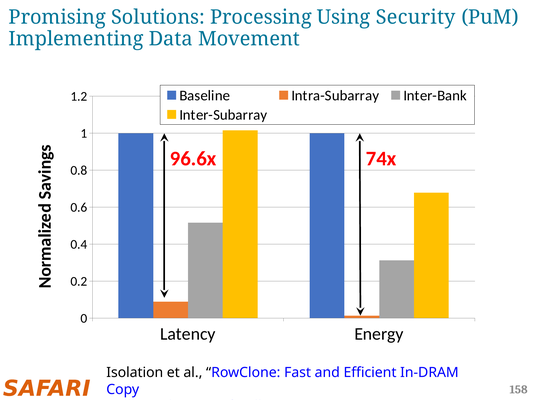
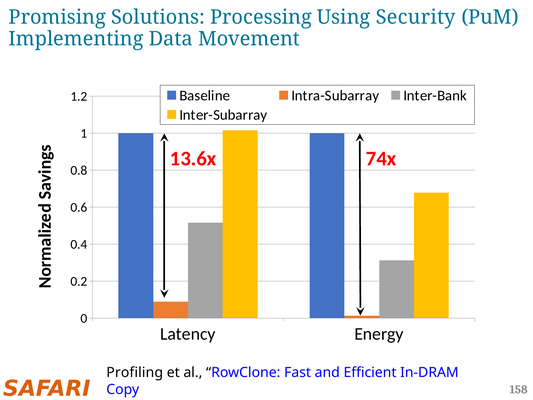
96.6x: 96.6x -> 13.6x
Isolation: Isolation -> Profiling
